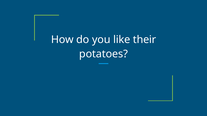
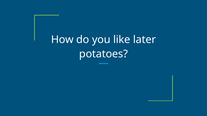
their: their -> later
